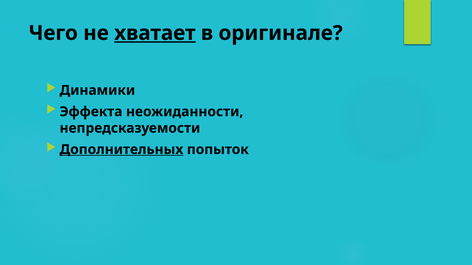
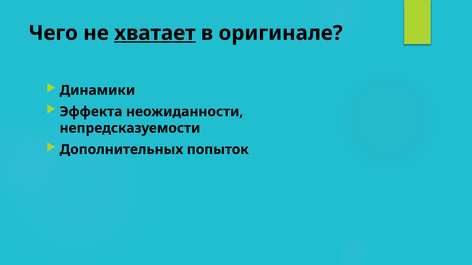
Дополнительных underline: present -> none
